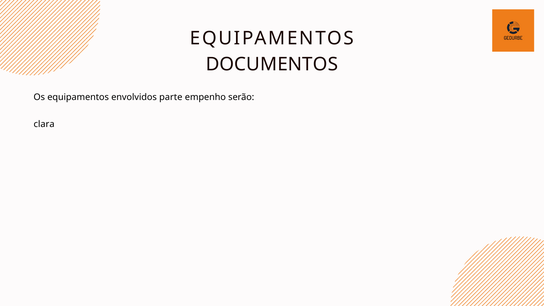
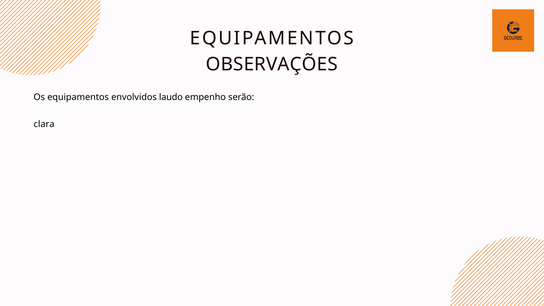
DOCUMENTOS: DOCUMENTOS -> OBSERVAÇÕES
parte: parte -> laudo
